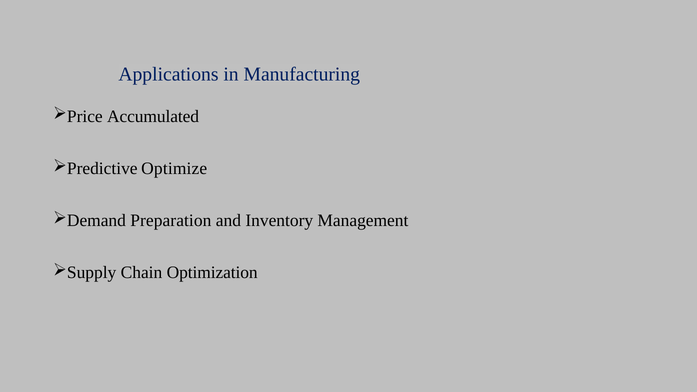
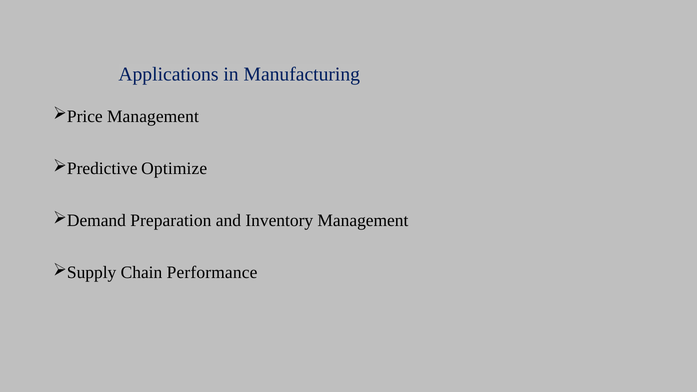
Accumulated at (153, 116): Accumulated -> Management
Optimization: Optimization -> Performance
